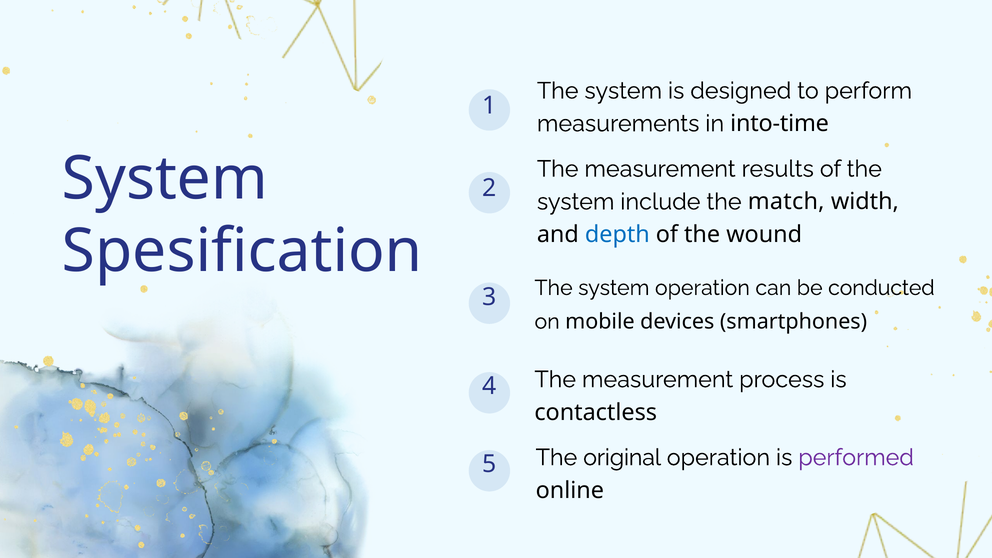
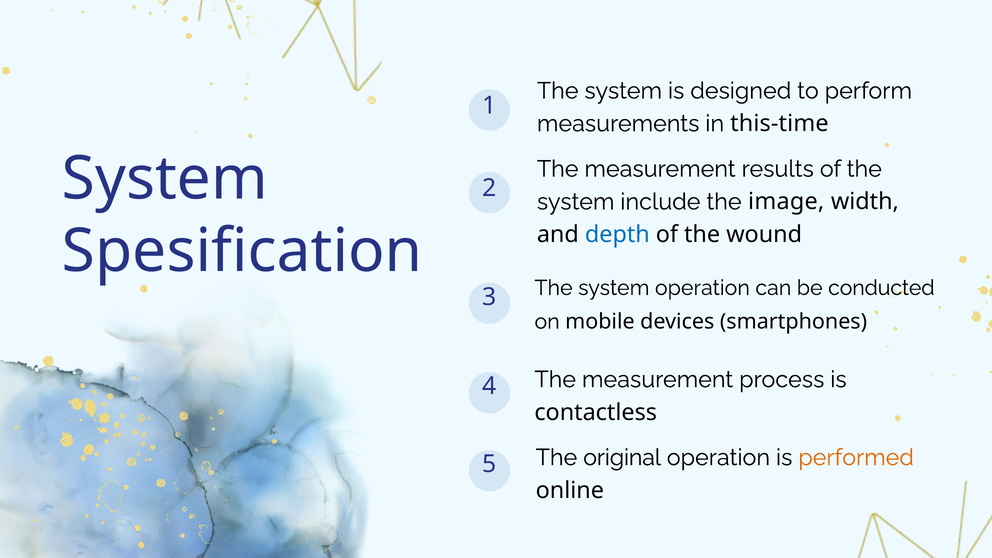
into-time: into-time -> this-time
match: match -> image
performed colour: purple -> orange
